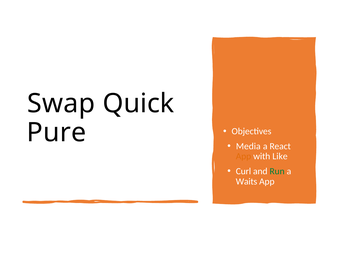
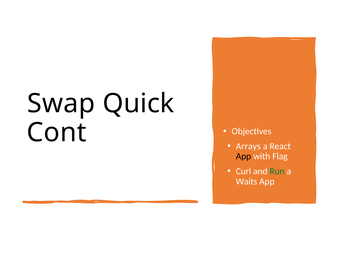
Pure: Pure -> Cont
Media: Media -> Arrays
App at (244, 156) colour: orange -> black
Like: Like -> Flag
